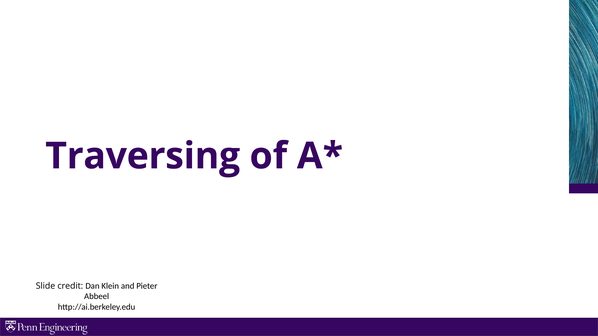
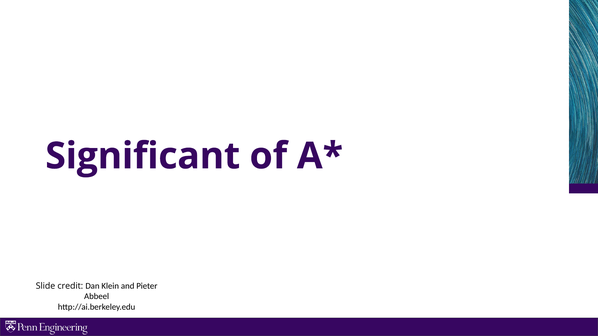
Traversing: Traversing -> Significant
